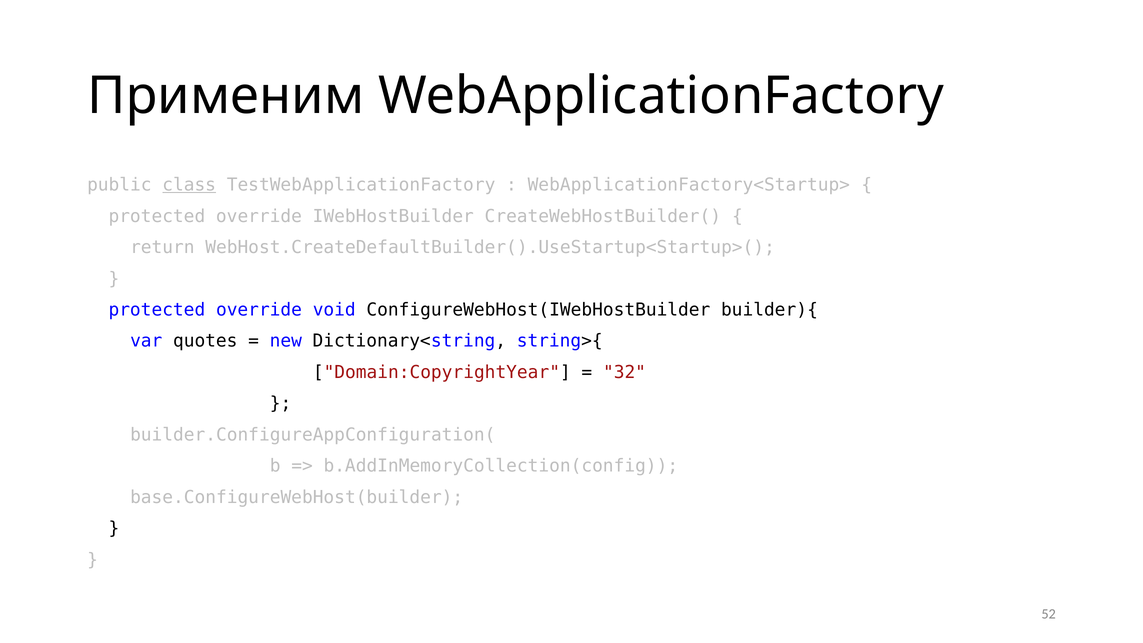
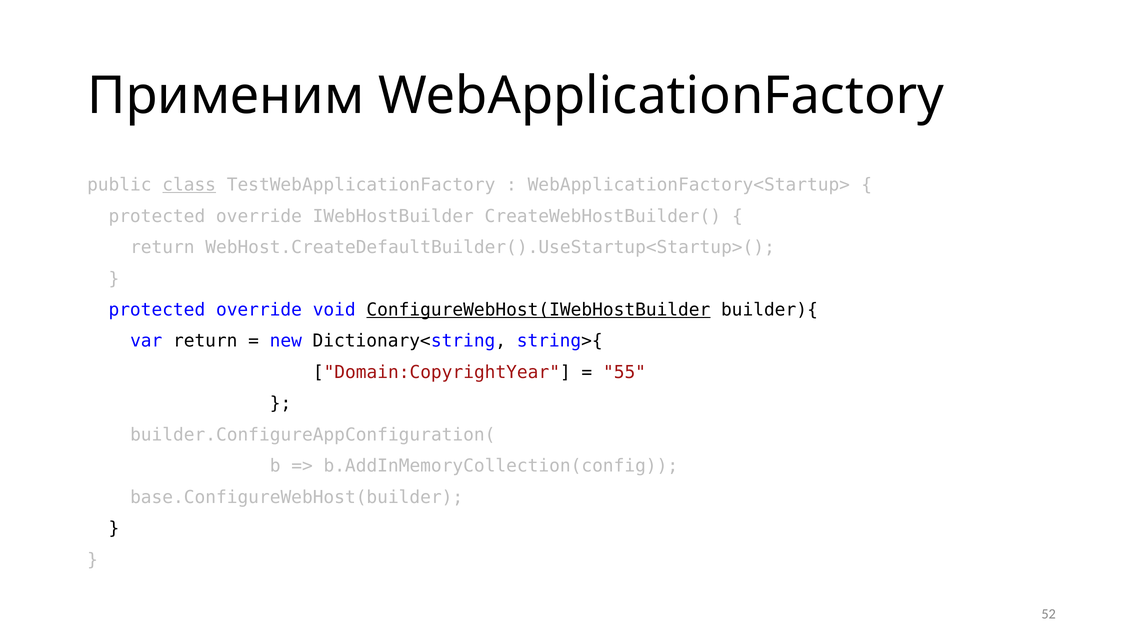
ConfigureWebHost(IWebHostBuilder underline: none -> present
var quotes: quotes -> return
32: 32 -> 55
